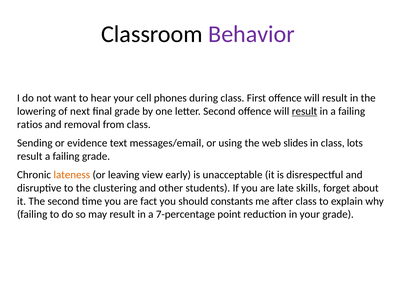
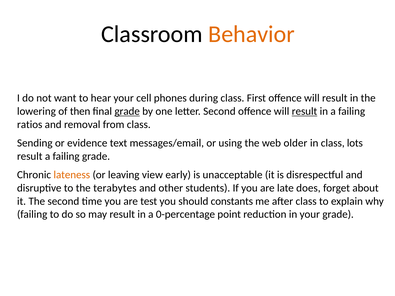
Behavior colour: purple -> orange
next: next -> then
grade at (127, 111) underline: none -> present
slides: slides -> older
clustering: clustering -> terabytes
skills: skills -> does
fact: fact -> test
7-percentage: 7-percentage -> 0-percentage
